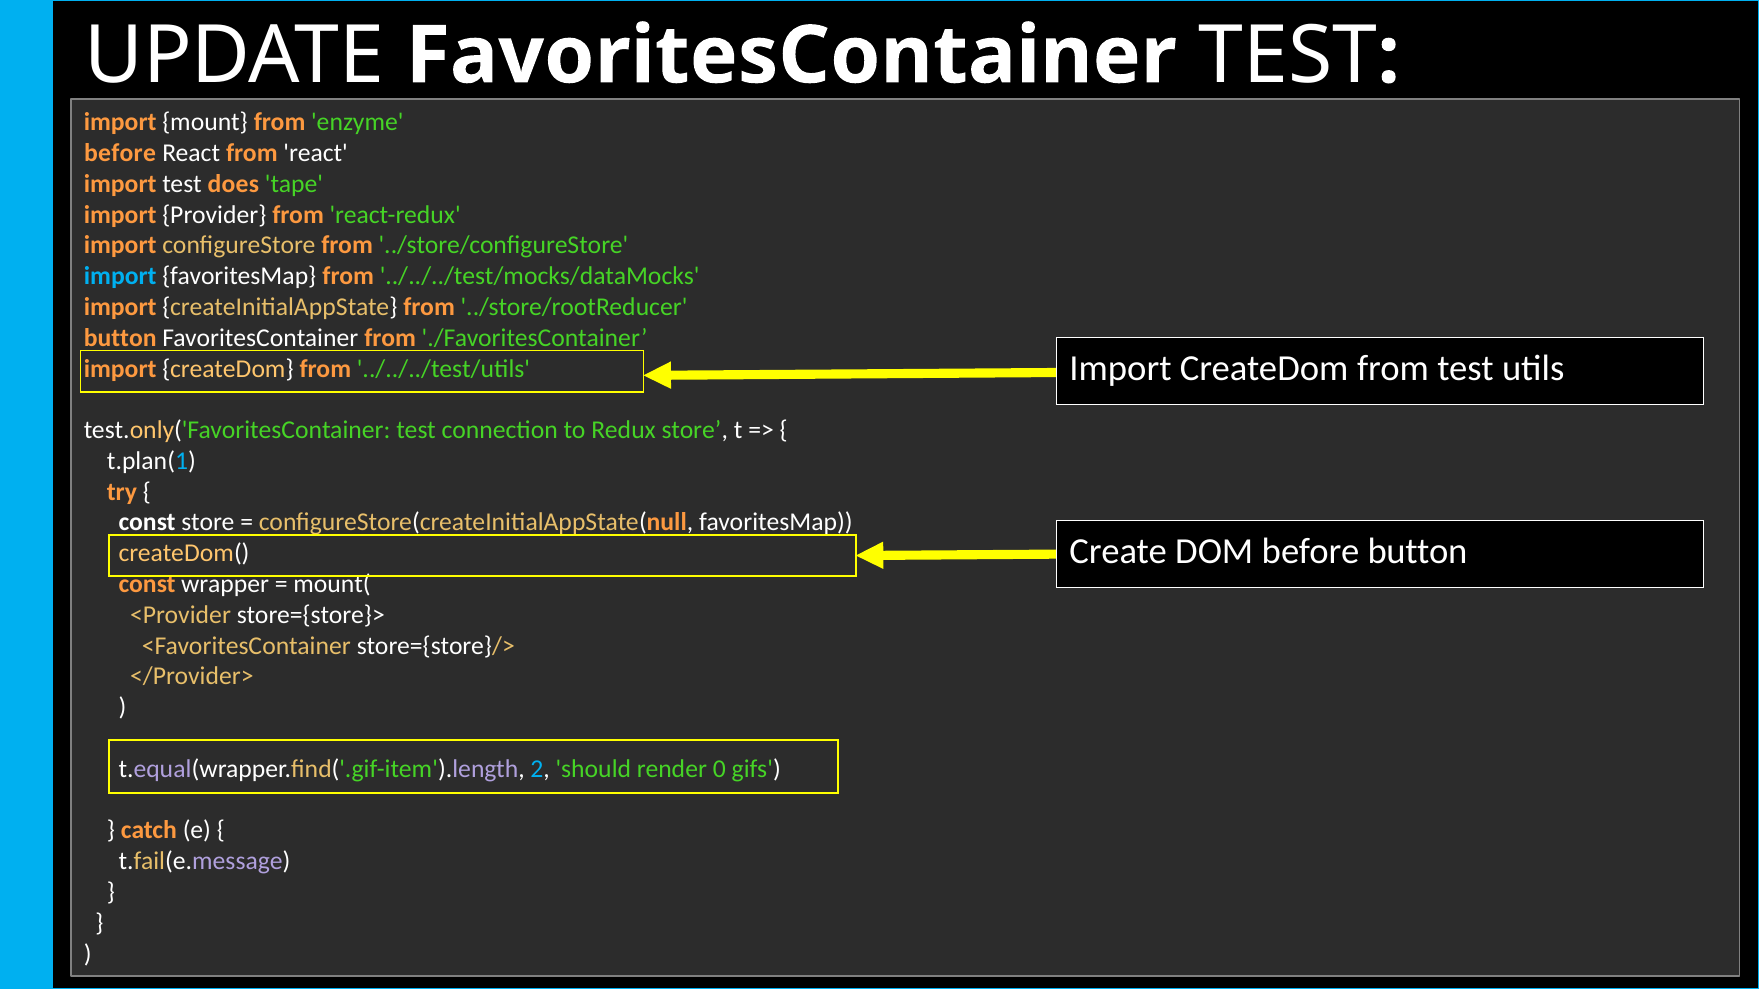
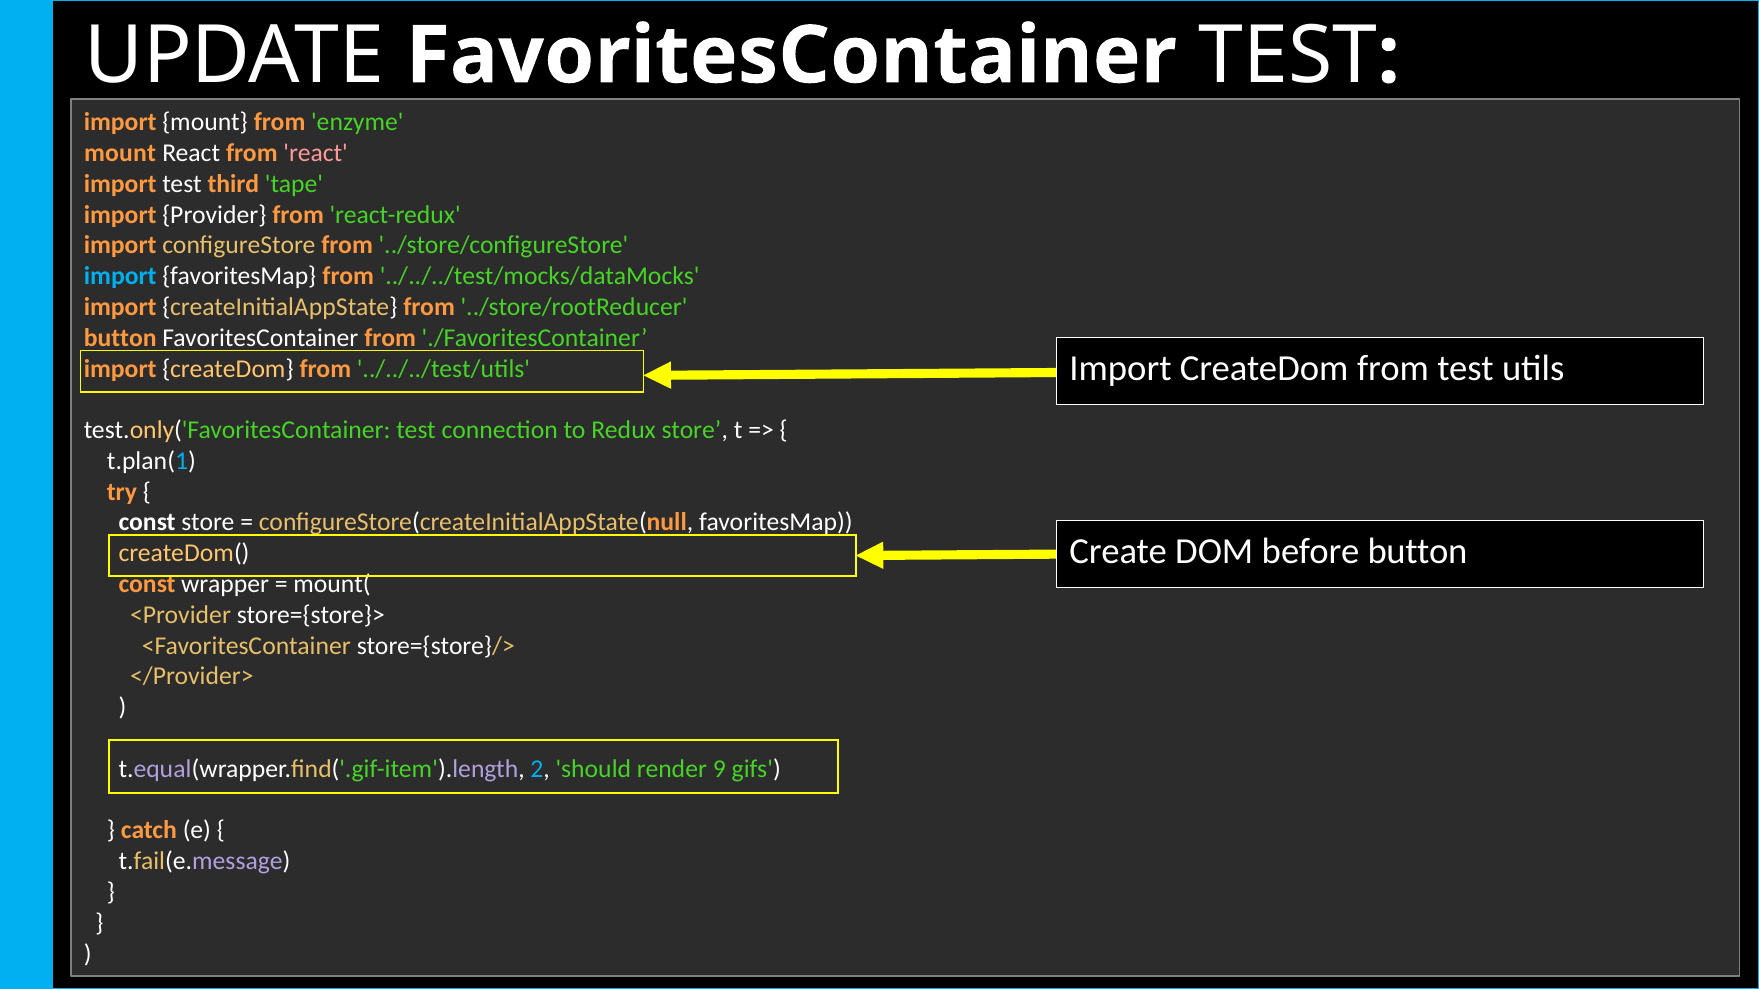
before at (120, 153): before -> mount
react at (316, 153) colour: white -> pink
does: does -> third
0: 0 -> 9
